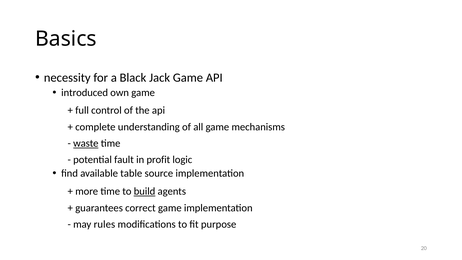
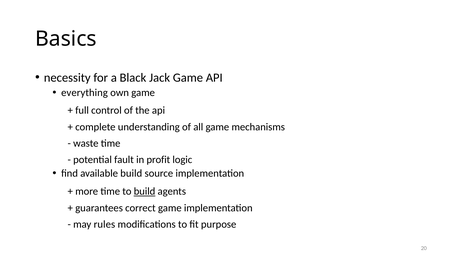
introduced: introduced -> everything
waste underline: present -> none
available table: table -> build
